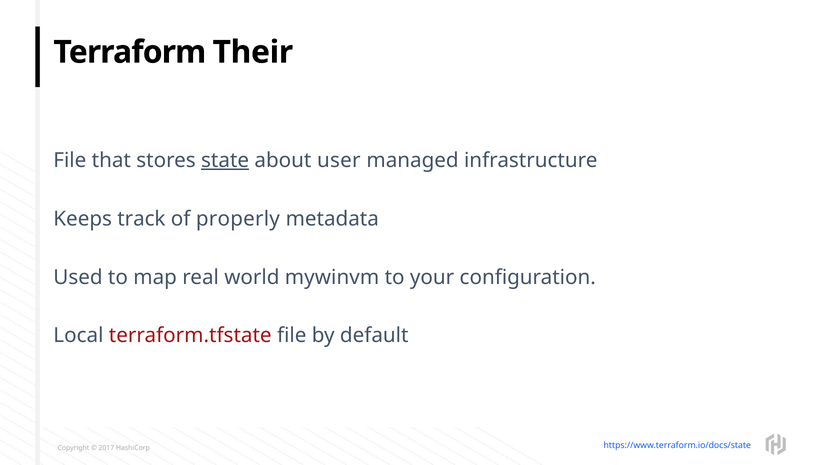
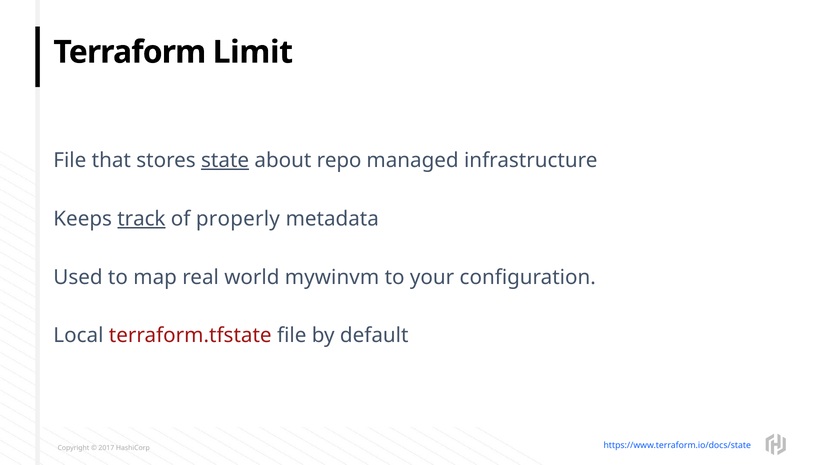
Their: Their -> Limit
user: user -> repo
track underline: none -> present
